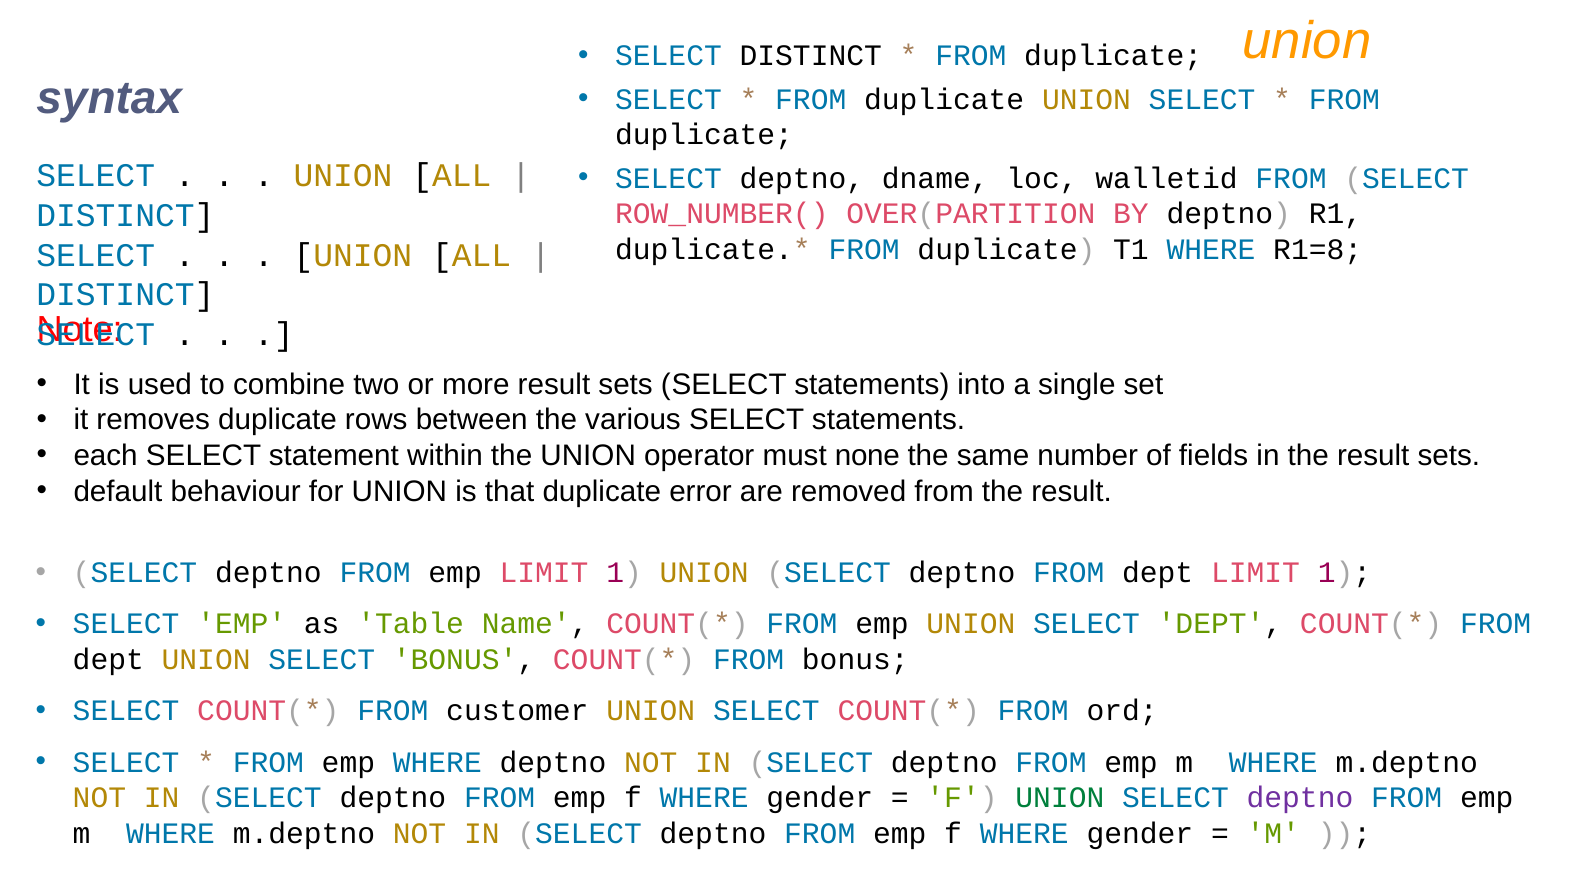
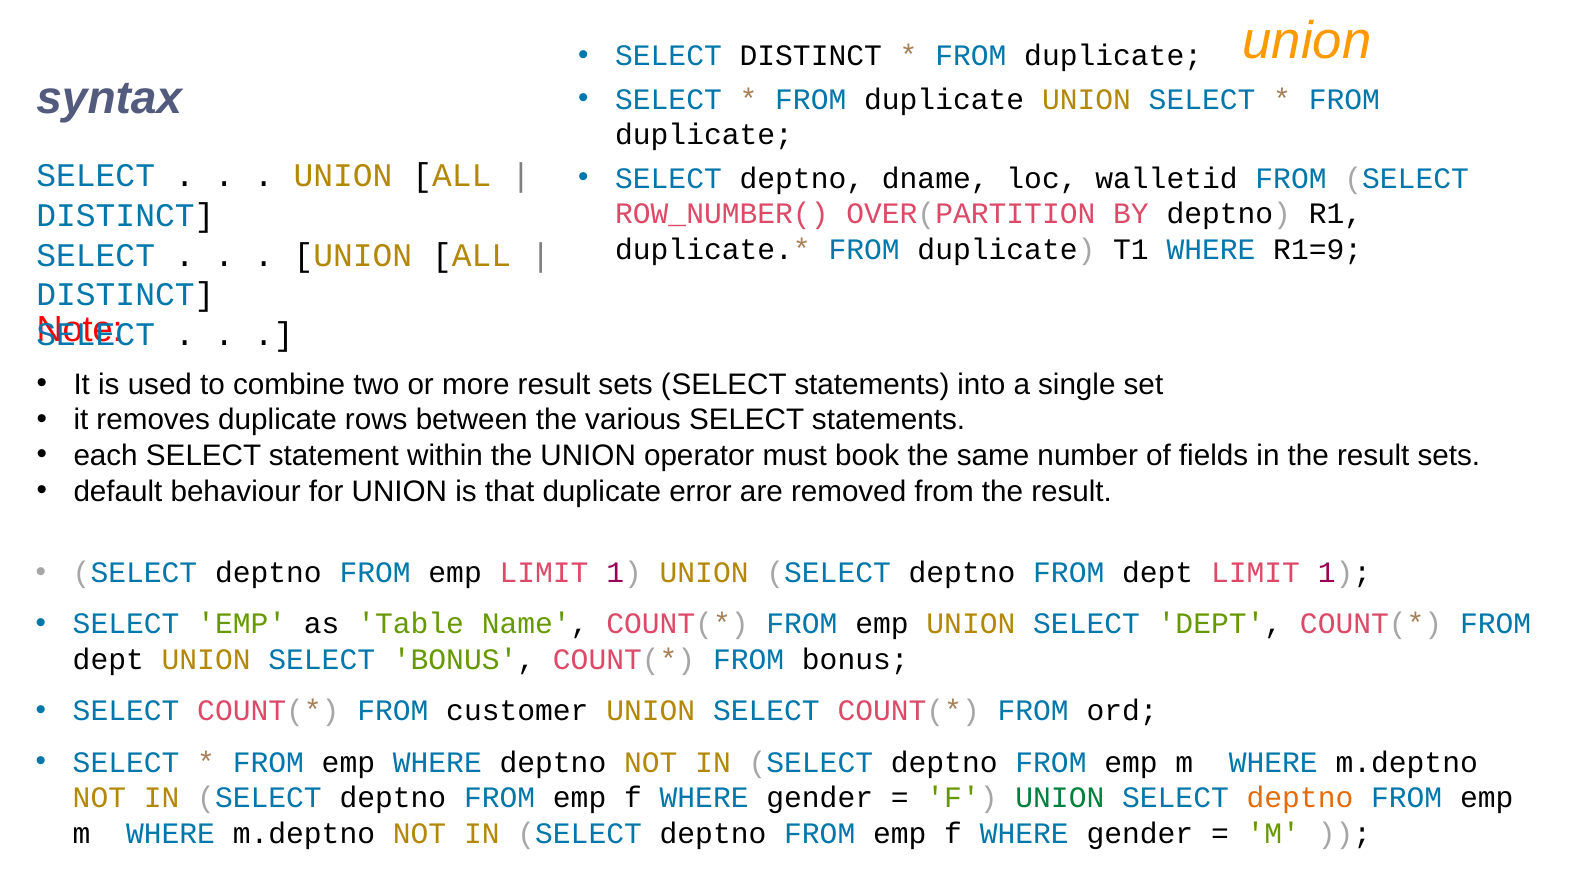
R1=8: R1=8 -> R1=9
none: none -> book
deptno at (1300, 798) colour: purple -> orange
